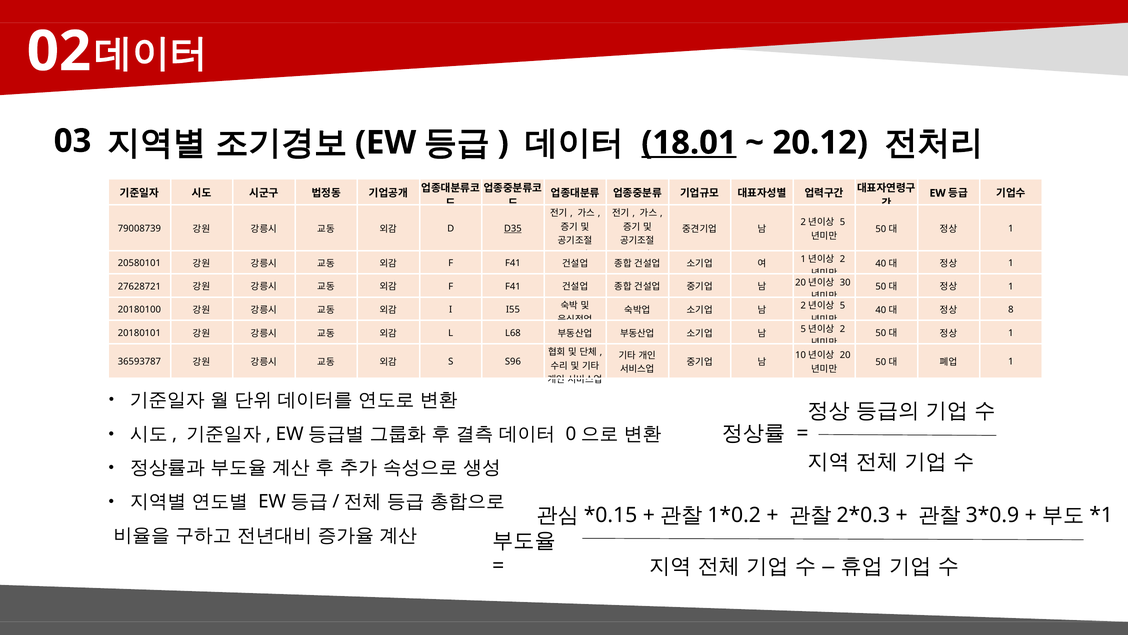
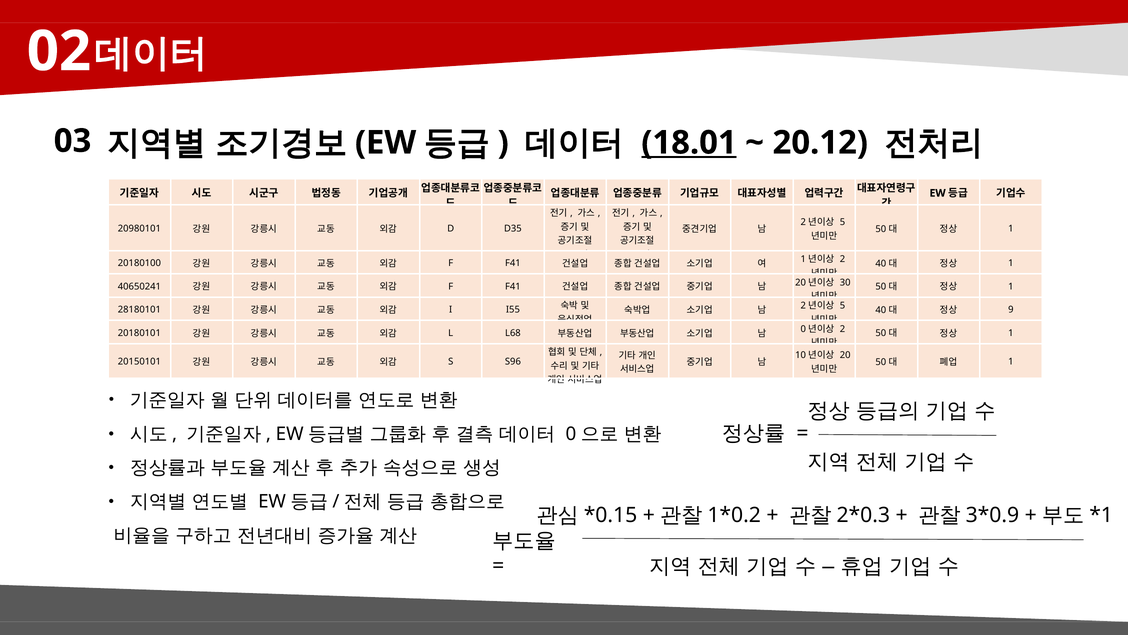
79008739: 79008739 -> 20980101
D35 underline: present -> none
20580101: 20580101 -> 20180100
27628721: 27628721 -> 40650241
20180100: 20180100 -> 28180101
8: 8 -> 9
5 at (803, 329): 5 -> 0
36593787: 36593787 -> 20150101
